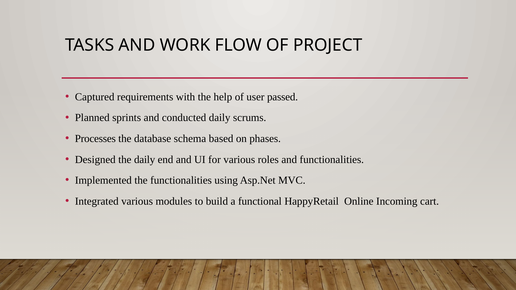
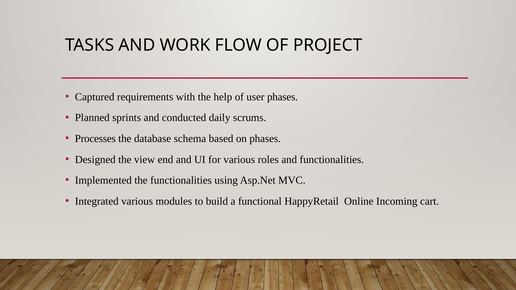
user passed: passed -> phases
the daily: daily -> view
